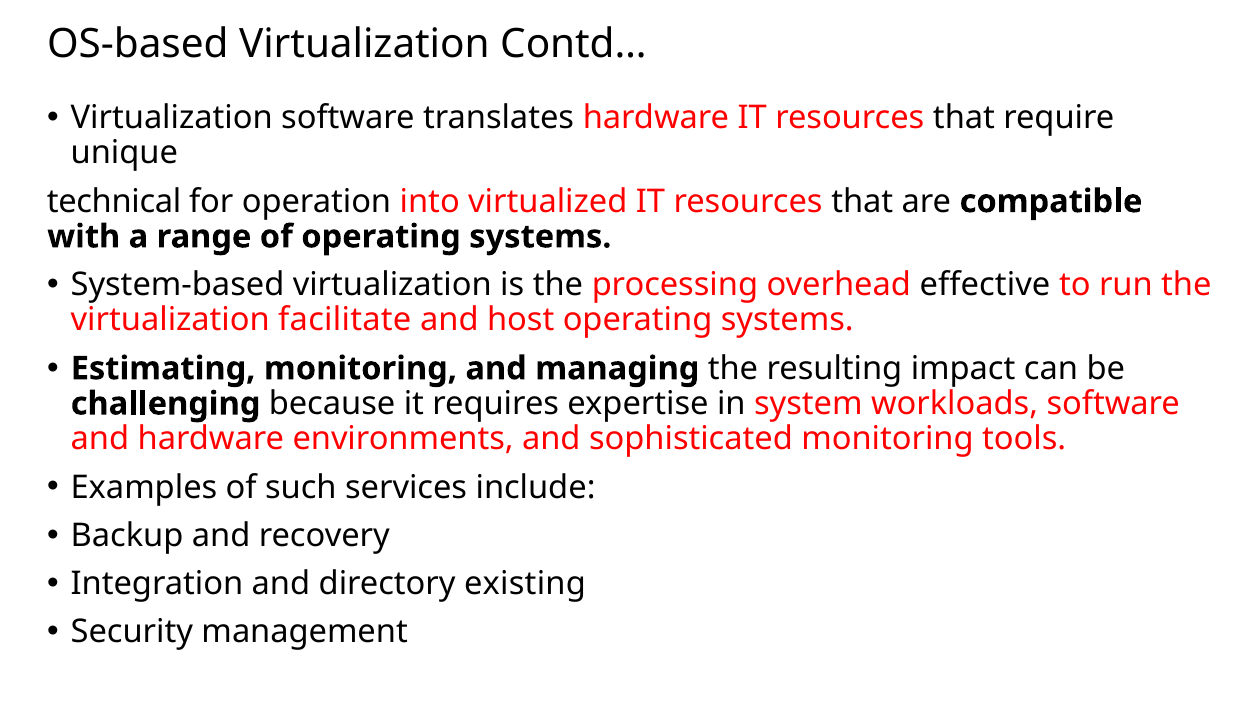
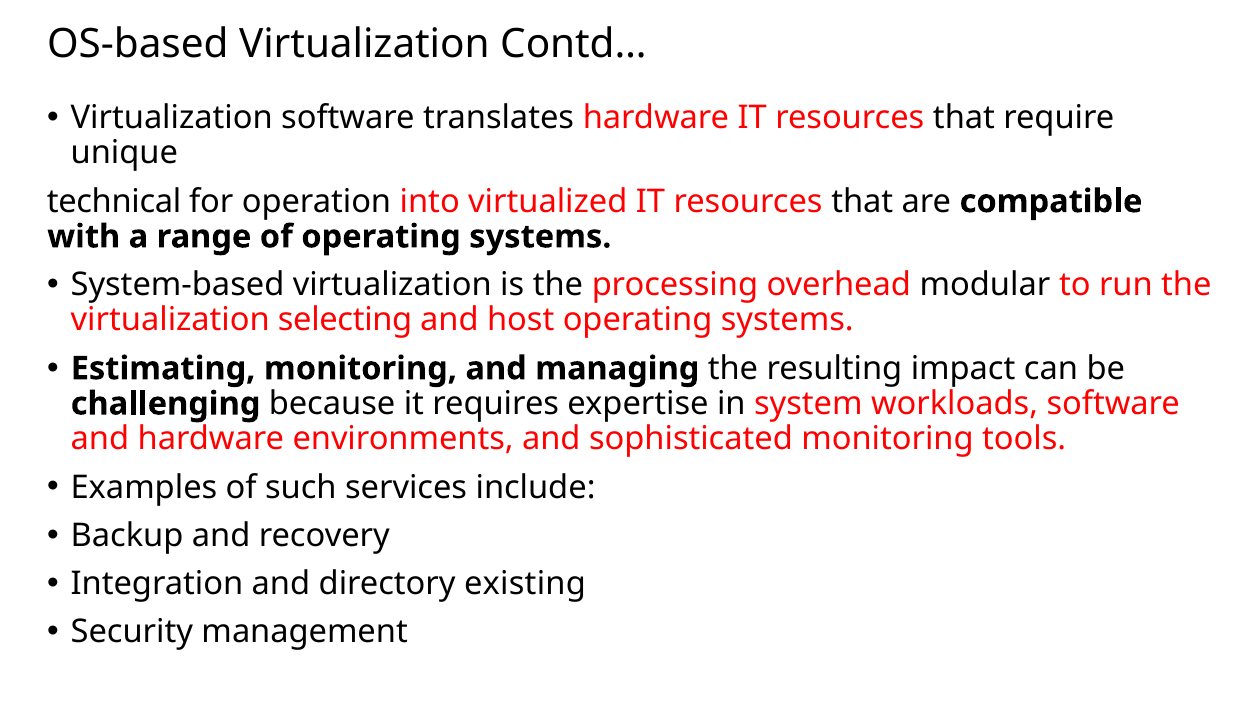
effective: effective -> modular
facilitate: facilitate -> selecting
